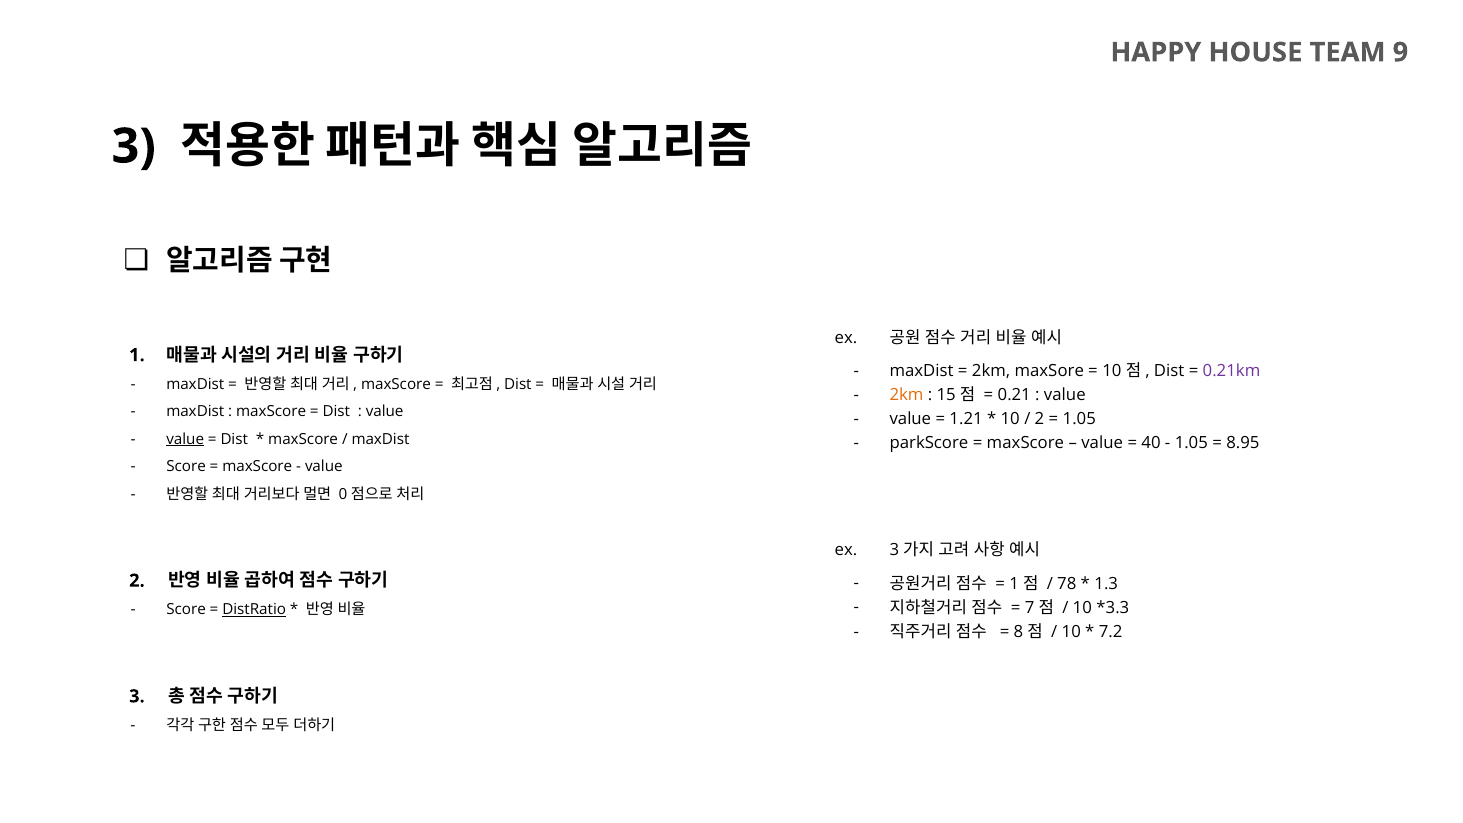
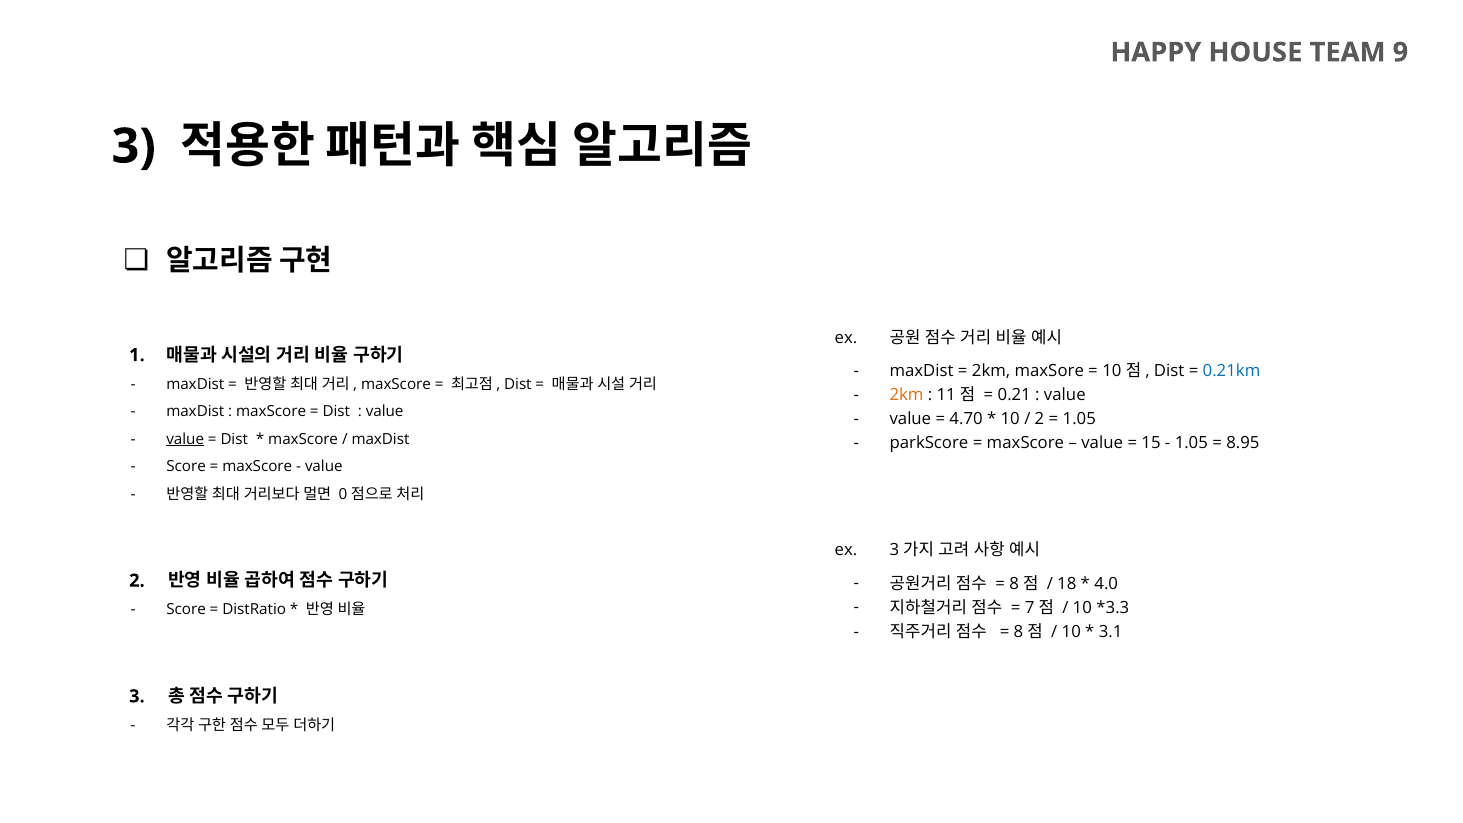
0.21km colour: purple -> blue
15: 15 -> 11
1.21: 1.21 -> 4.70
40: 40 -> 15
1 at (1014, 583): 1 -> 8
78: 78 -> 18
1.3: 1.3 -> 4.0
DistRatio underline: present -> none
7.2: 7.2 -> 3.1
